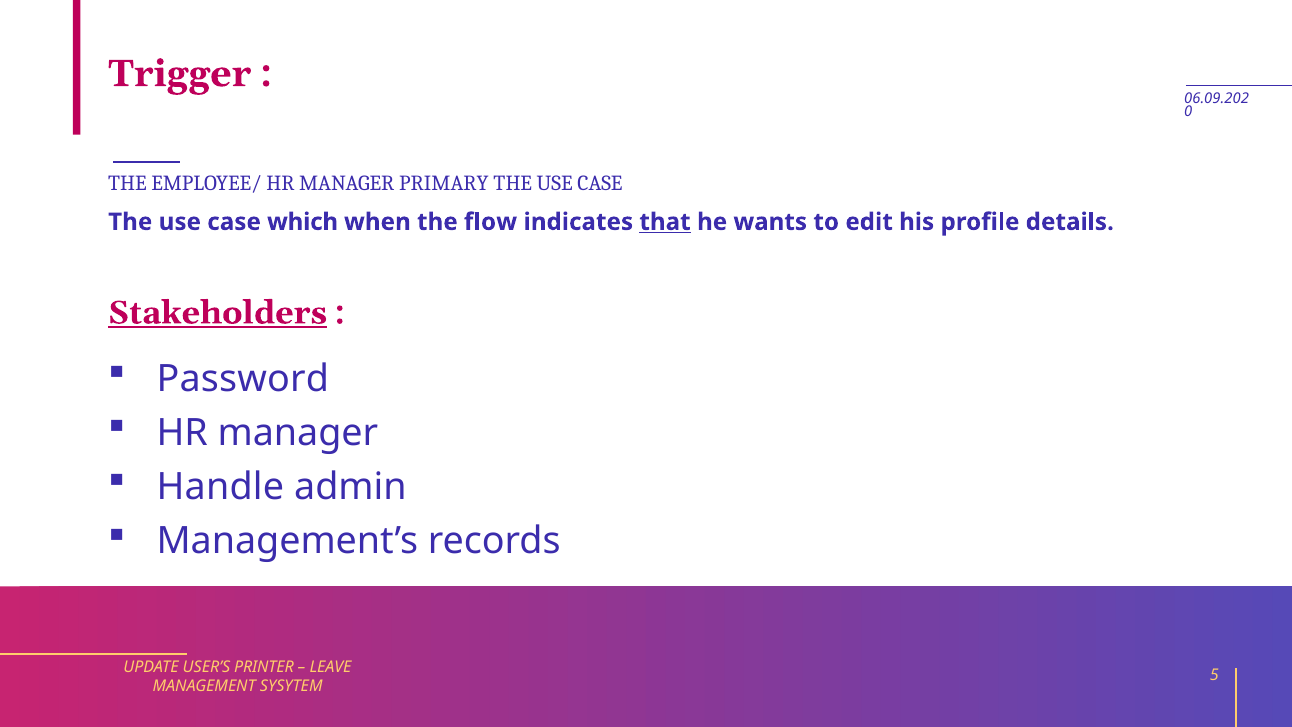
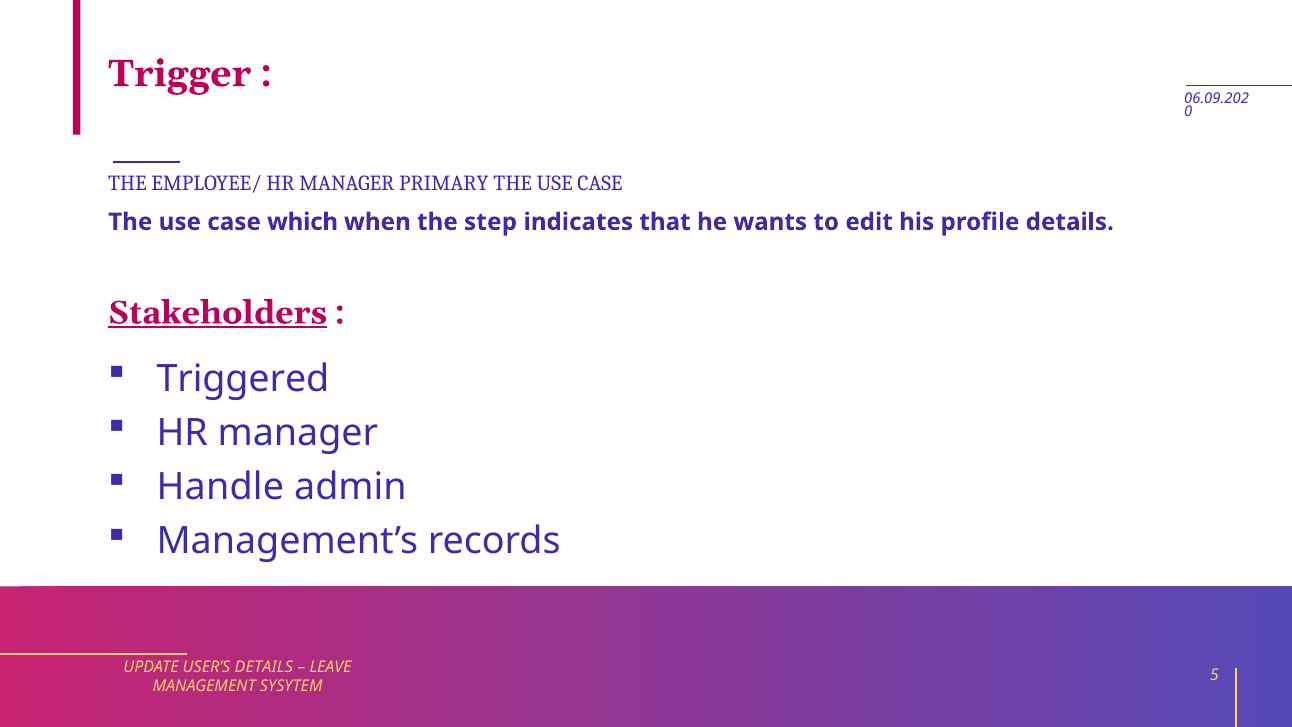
flow: flow -> step
that underline: present -> none
Password: Password -> Triggered
USER’S PRINTER: PRINTER -> DETAILS
